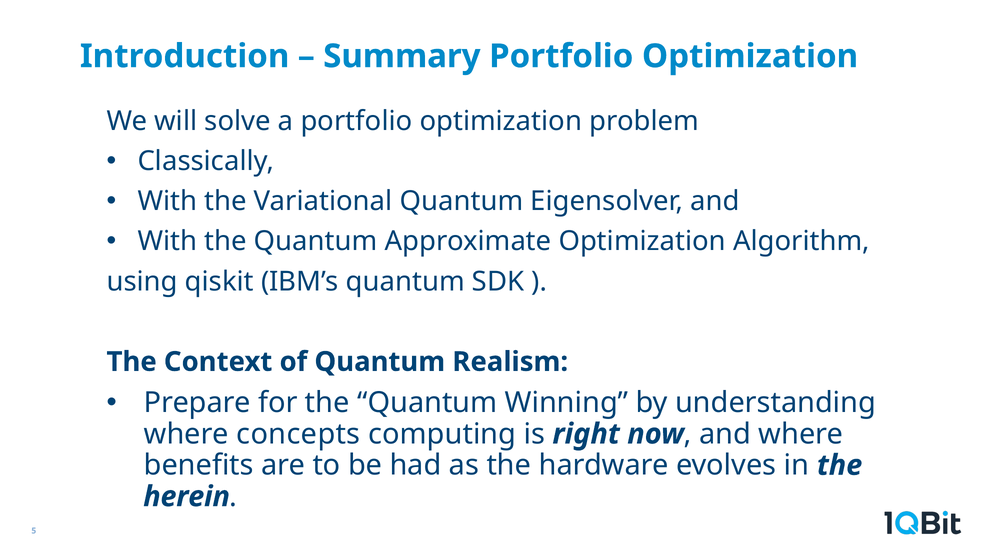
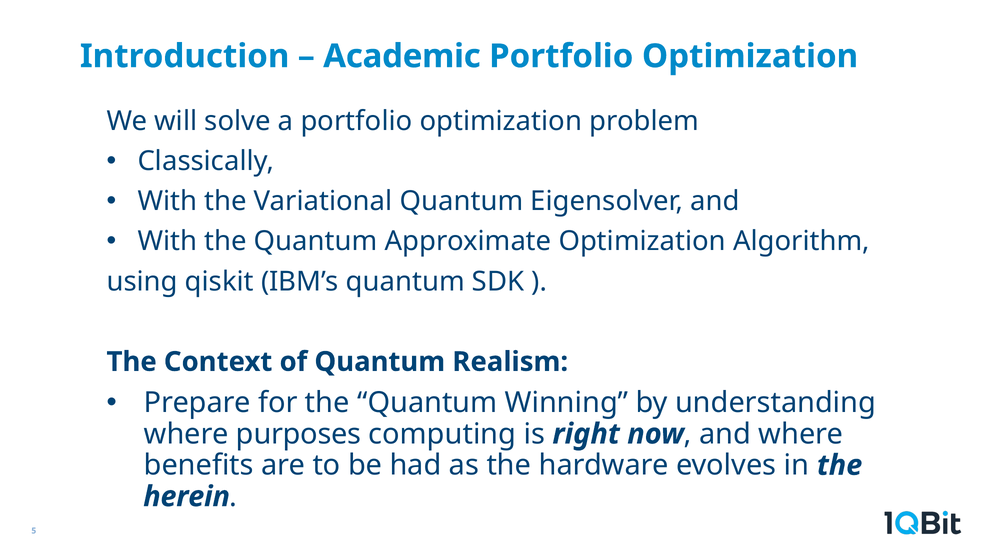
Summary: Summary -> Academic
concepts: concepts -> purposes
